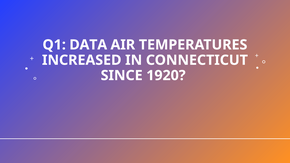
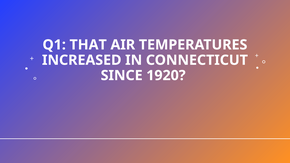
DATA: DATA -> THAT
